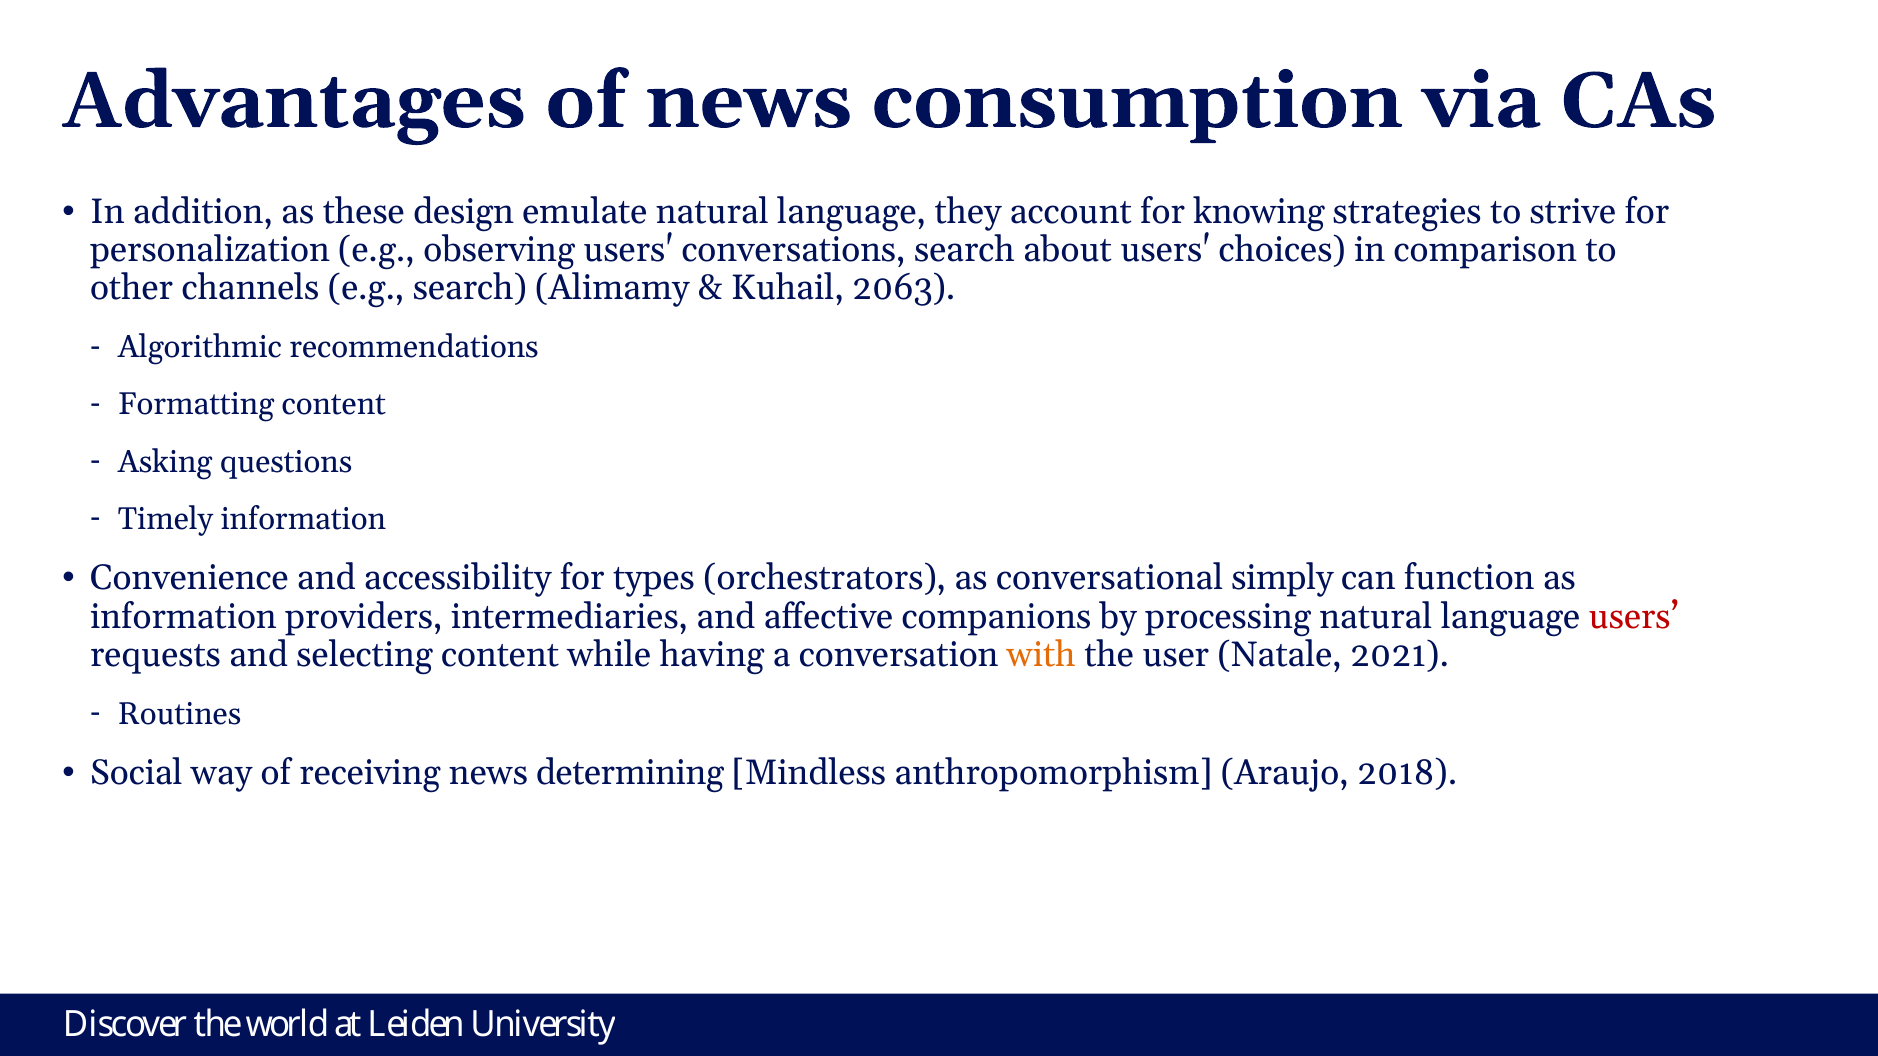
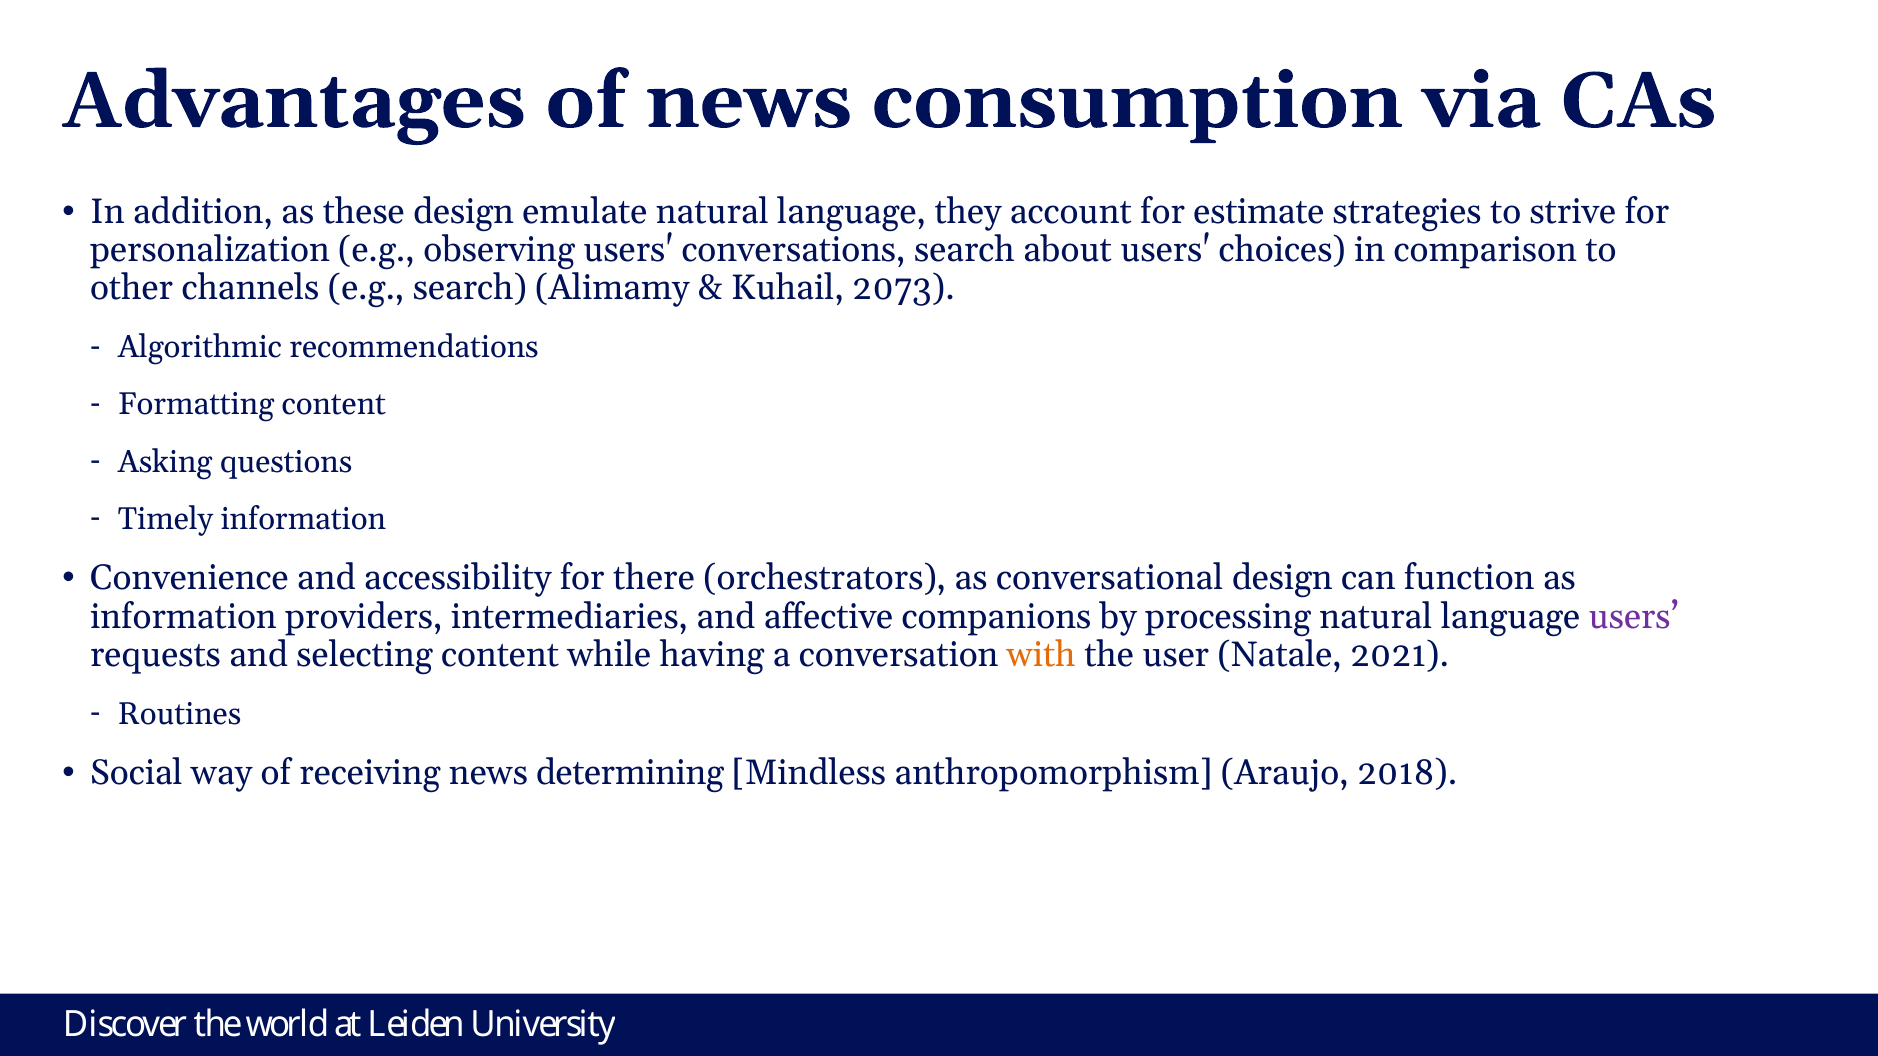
knowing: knowing -> estimate
2063: 2063 -> 2073
types: types -> there
conversational simply: simply -> design
users at (1634, 616) colour: red -> purple
